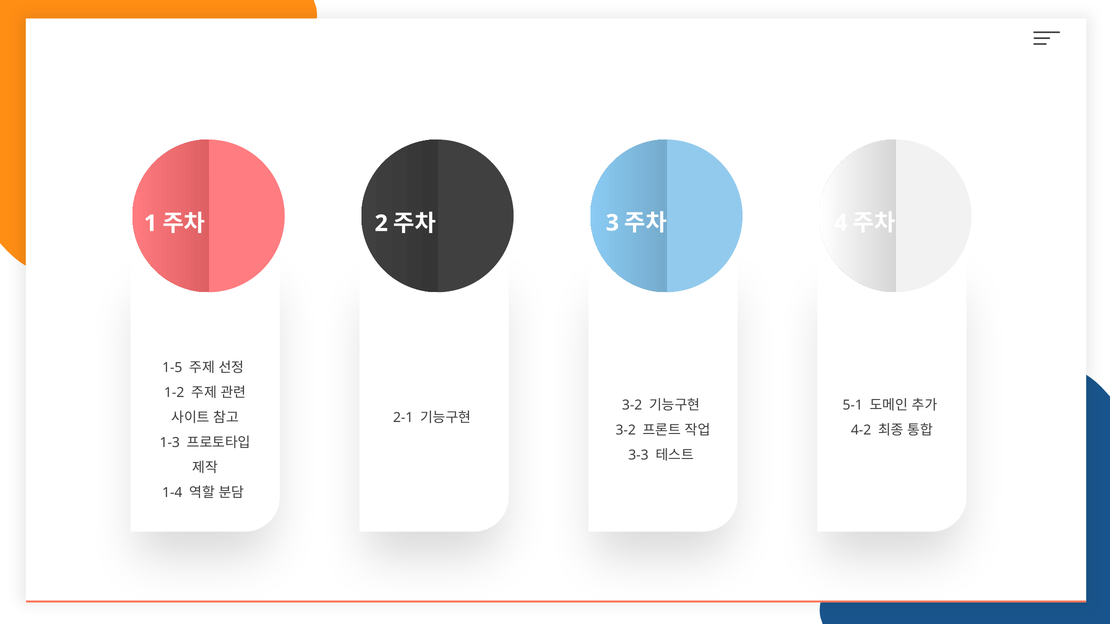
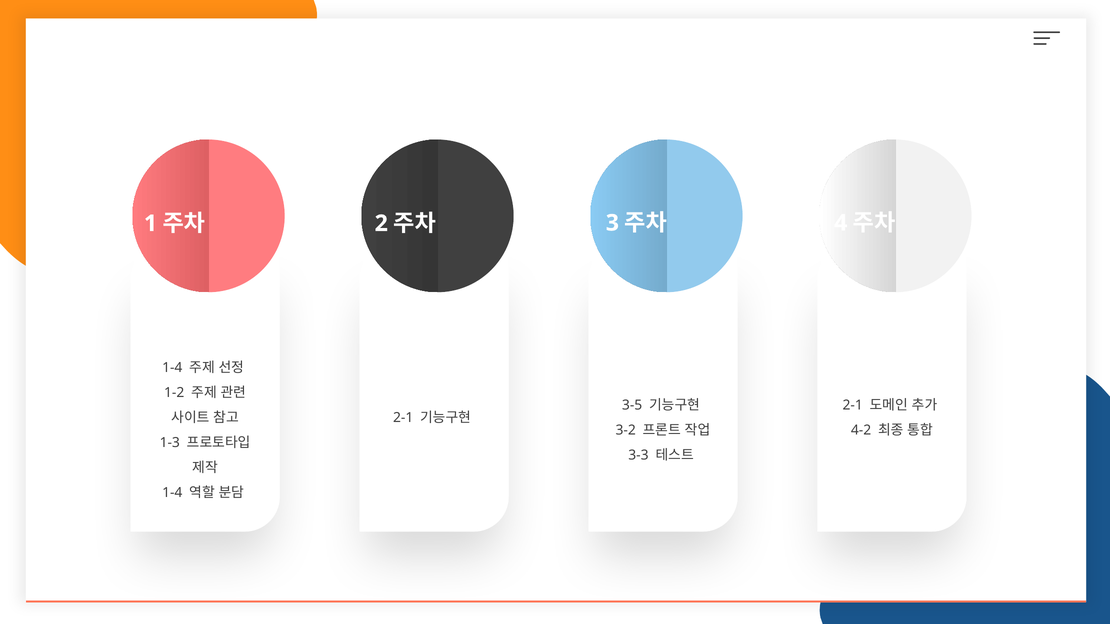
1-5 at (172, 368): 1-5 -> 1-4
3-2 at (632, 406): 3-2 -> 3-5
5-1 at (853, 406): 5-1 -> 2-1
